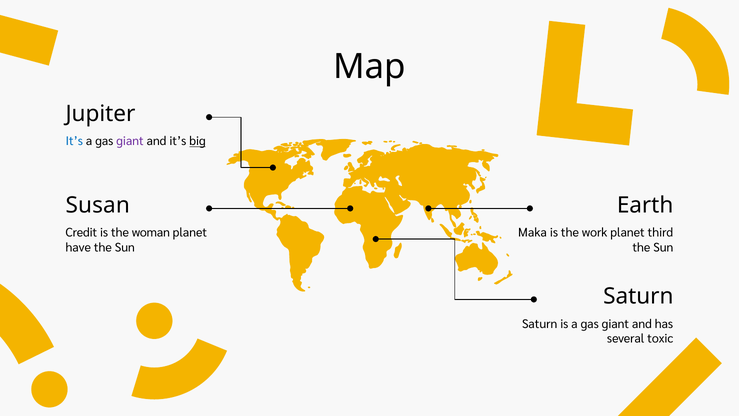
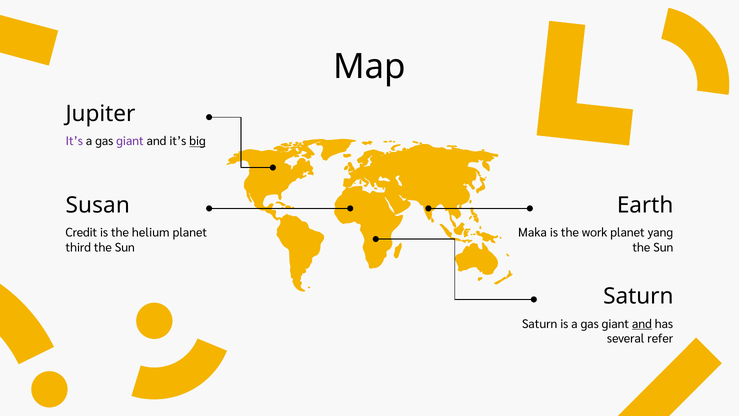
It’s at (74, 141) colour: blue -> purple
woman: woman -> helium
third: third -> yang
have: have -> third
and at (642, 324) underline: none -> present
toxic: toxic -> refer
